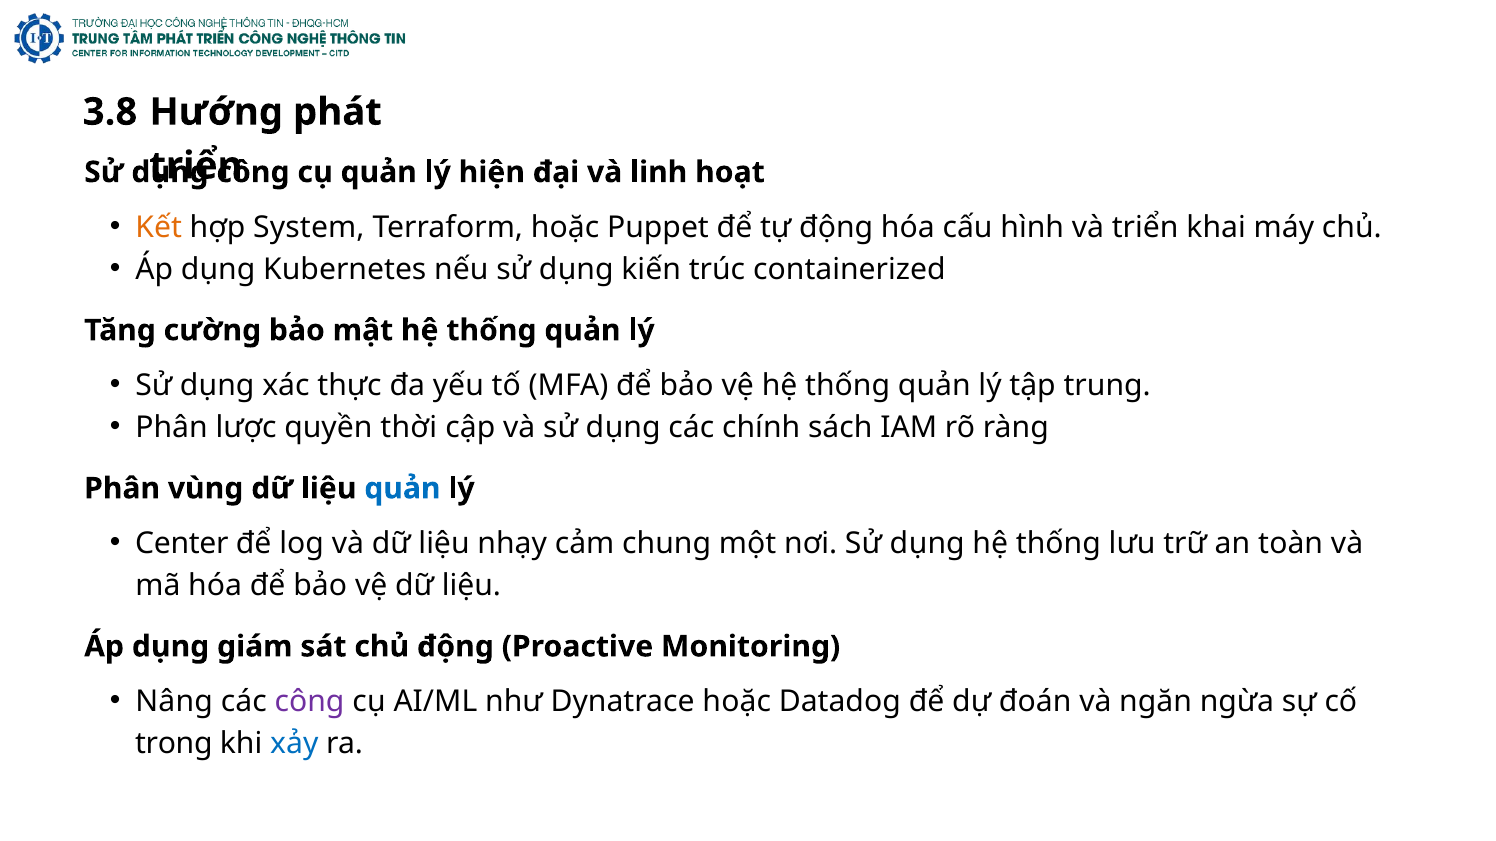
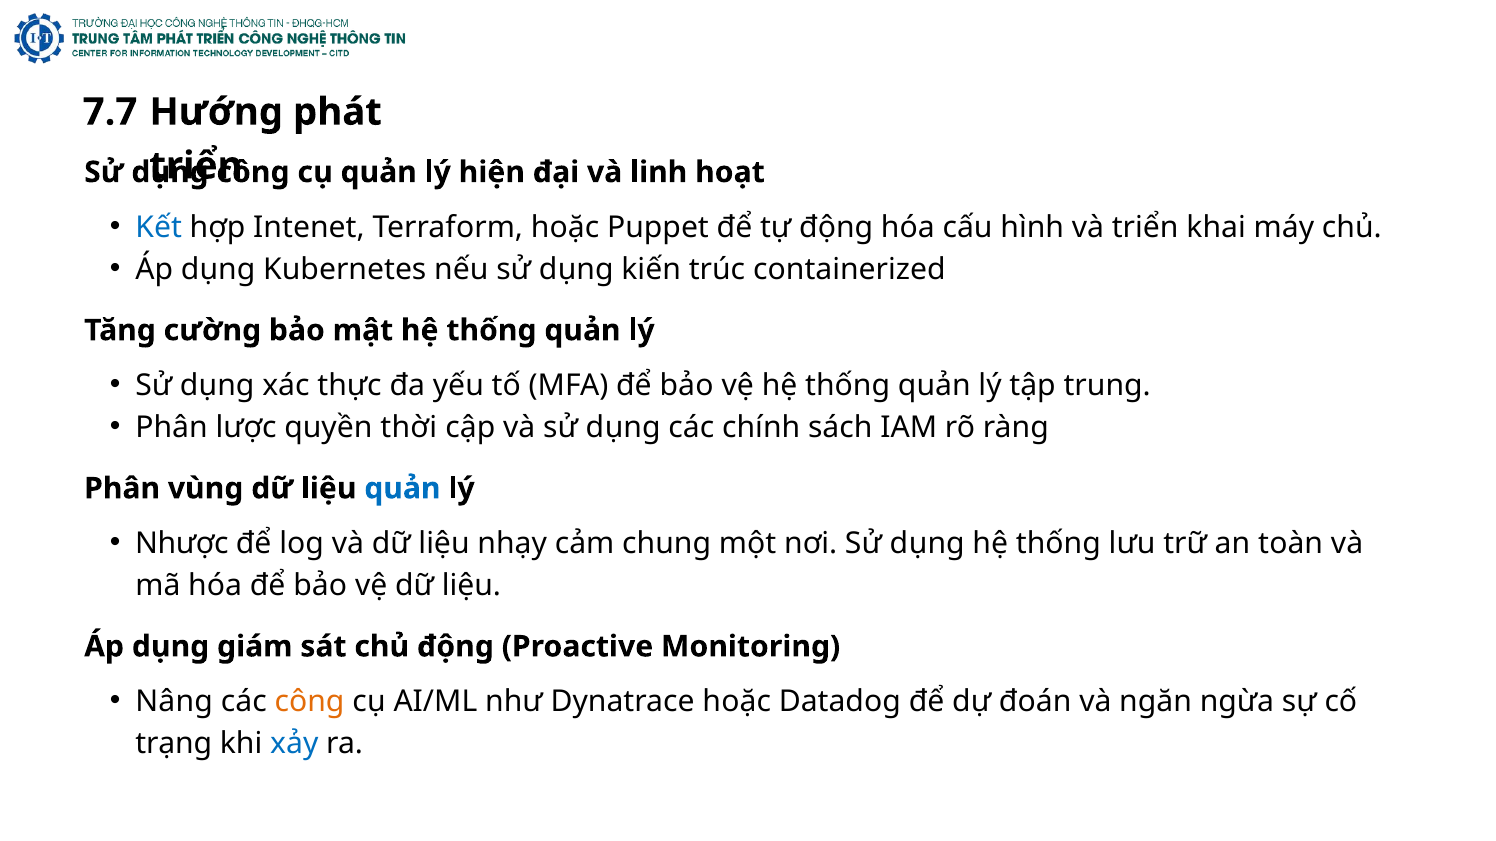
3.8: 3.8 -> 7.7
Kết colour: orange -> blue
System: System -> Intenet
Center: Center -> Nhược
công at (310, 702) colour: purple -> orange
trọng: trọng -> trạng
